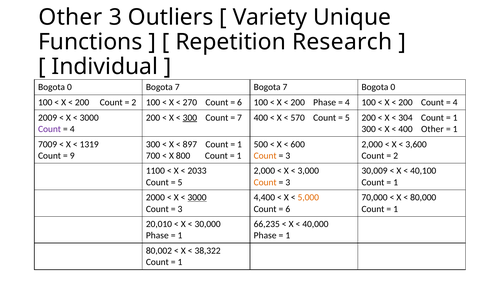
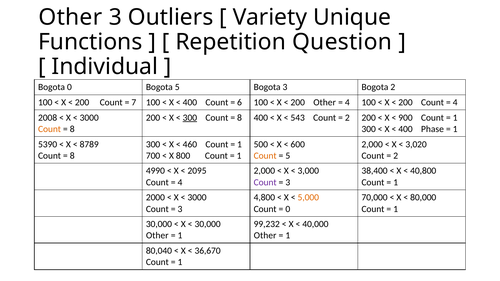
Research: Research -> Question
0 Bogota 7: 7 -> 5
7 at (285, 87): 7 -> 3
0 at (393, 87): 0 -> 2
2 at (134, 103): 2 -> 7
270 at (190, 103): 270 -> 400
200 Phase: Phase -> Other
2009: 2009 -> 2008
7 at (240, 118): 7 -> 8
570: 570 -> 543
5 at (347, 118): 5 -> 2
304: 304 -> 900
Count at (50, 129) colour: purple -> orange
4 at (72, 129): 4 -> 8
400 Other: Other -> Phase
7009: 7009 -> 5390
1319: 1319 -> 8789
897: 897 -> 460
3,600: 3,600 -> 3,020
9 at (72, 156): 9 -> 8
3 at (288, 156): 3 -> 5
1100: 1100 -> 4990
2033: 2033 -> 2095
30,009: 30,009 -> 38,400
40,100: 40,100 -> 40,800
5 at (180, 182): 5 -> 4
Count at (265, 182) colour: orange -> purple
3000 at (197, 198) underline: present -> none
4,400: 4,400 -> 4,800
6 at (288, 209): 6 -> 0
20,010 at (159, 224): 20,010 -> 30,000
66,235: 66,235 -> 99,232
Phase at (157, 236): Phase -> Other
Phase at (265, 236): Phase -> Other
80,002: 80,002 -> 80,040
38,322: 38,322 -> 36,670
